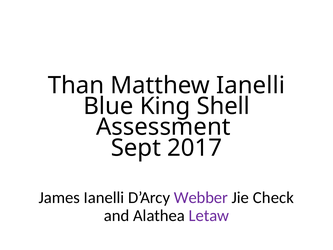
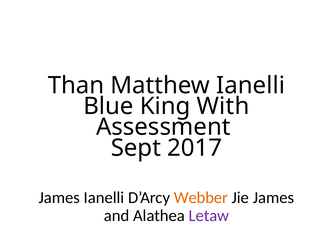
Shell: Shell -> With
Webber colour: purple -> orange
Jie Check: Check -> James
